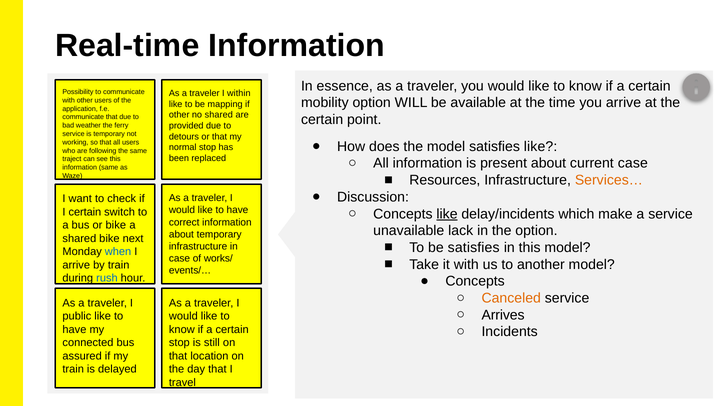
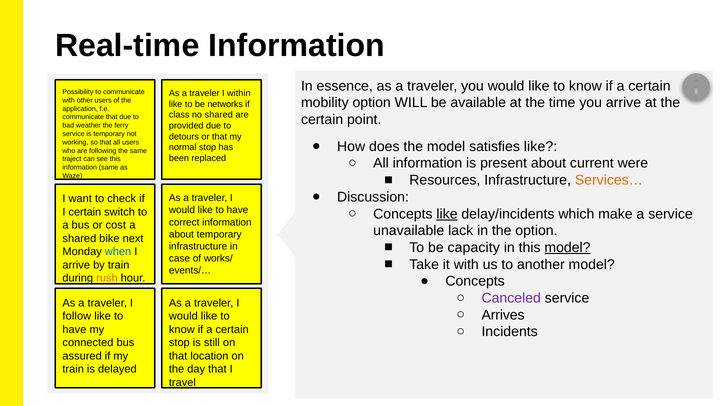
mapping: mapping -> networks
other at (179, 115): other -> class
current case: case -> were
or bike: bike -> cost
be satisfies: satisfies -> capacity
model at (567, 248) underline: none -> present
rush colour: blue -> orange
Canceled colour: orange -> purple
public: public -> follow
